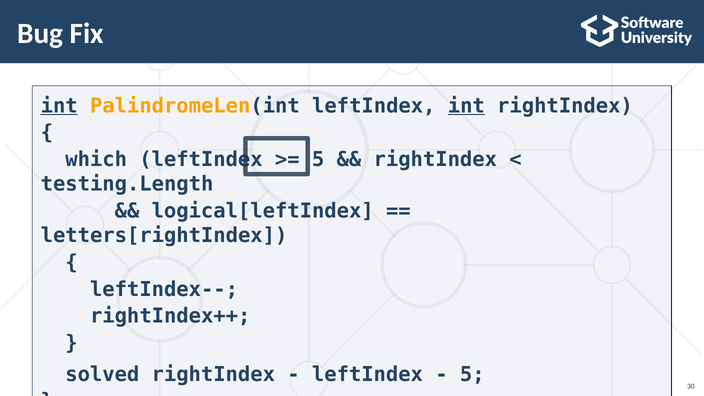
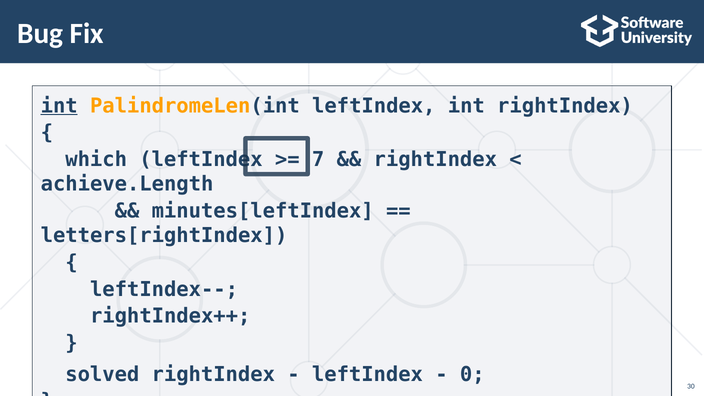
int at (466, 106) underline: present -> none
5 at (318, 159): 5 -> 7
testing.Length: testing.Length -> achieve.Length
logical[leftIndex: logical[leftIndex -> minutes[leftIndex
5 at (472, 374): 5 -> 0
